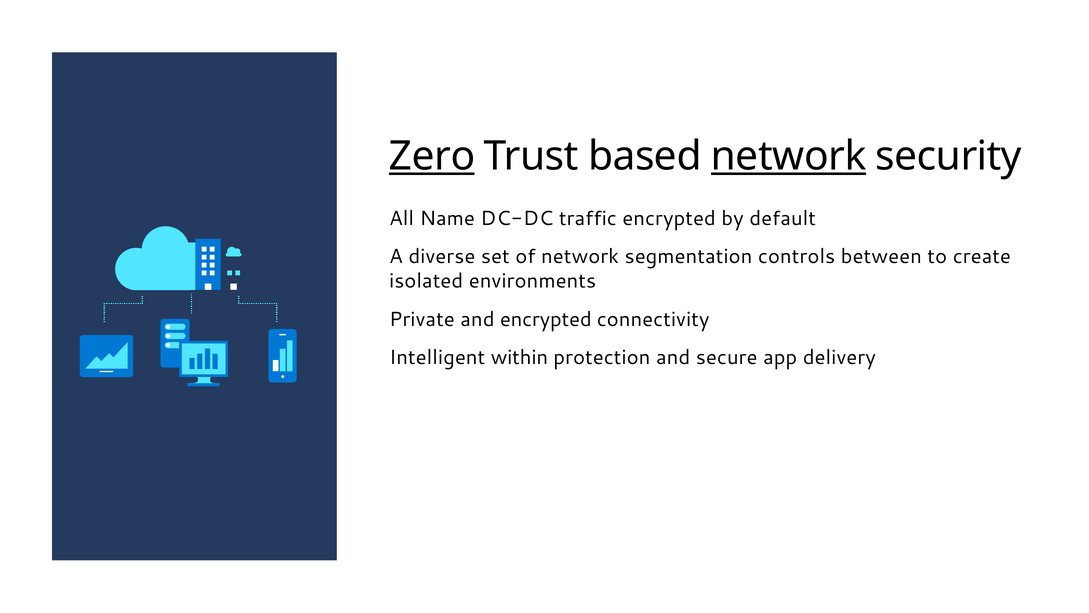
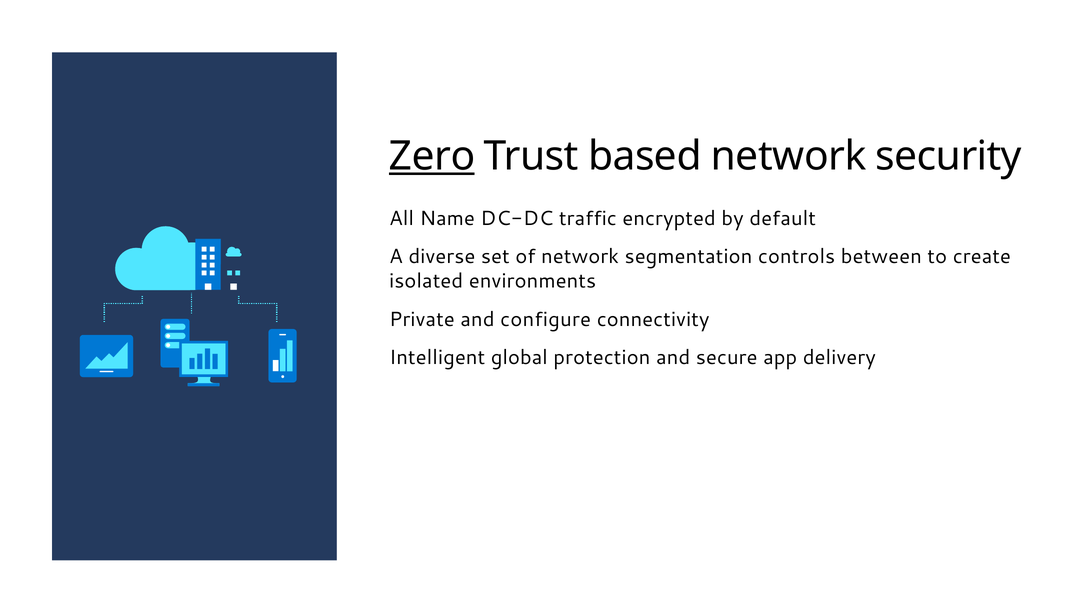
network at (789, 156) underline: present -> none
and encrypted: encrypted -> configure
within: within -> global
